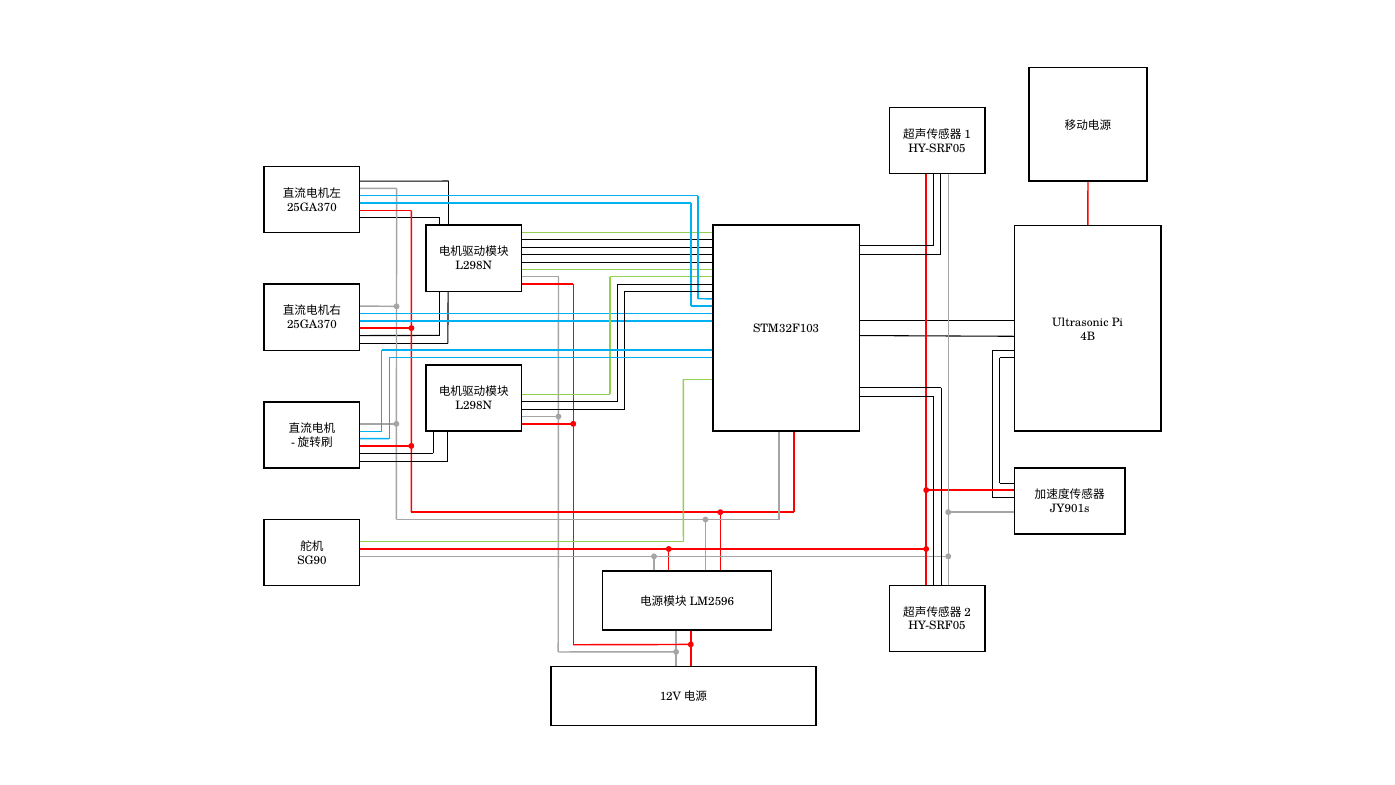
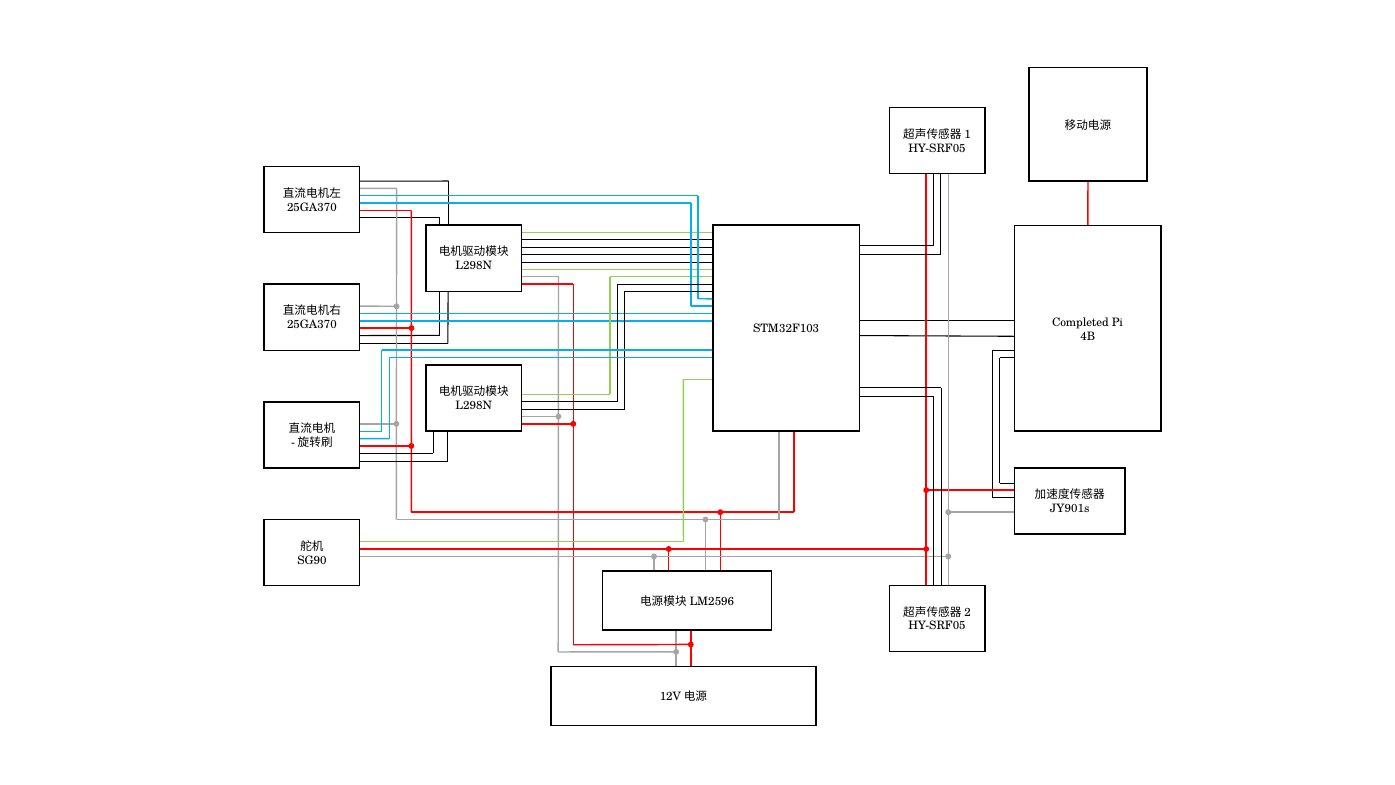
Ultrasonic: Ultrasonic -> Completed
